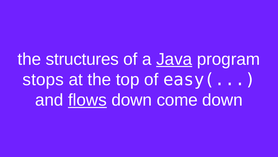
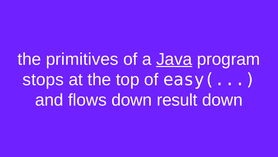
structures: structures -> primitives
flows underline: present -> none
come: come -> result
